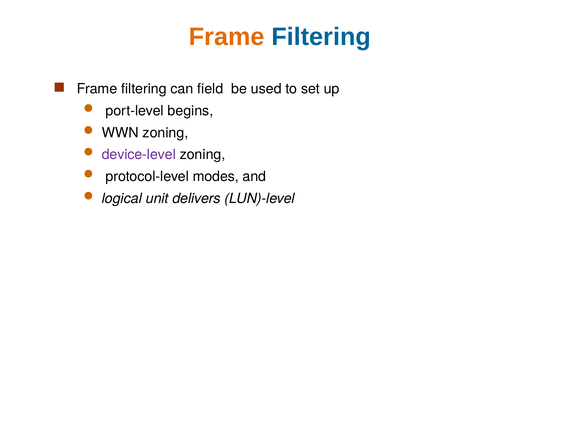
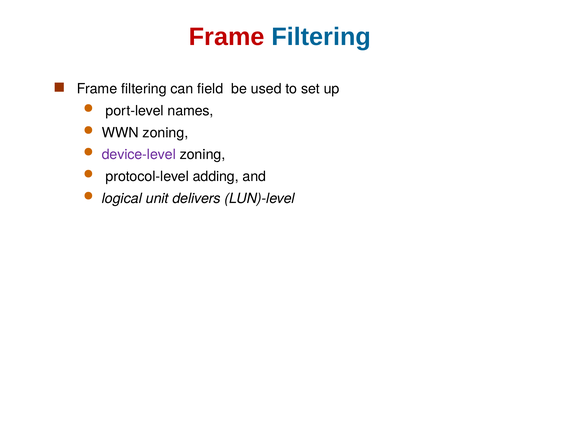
Frame at (227, 37) colour: orange -> red
begins: begins -> names
modes: modes -> adding
